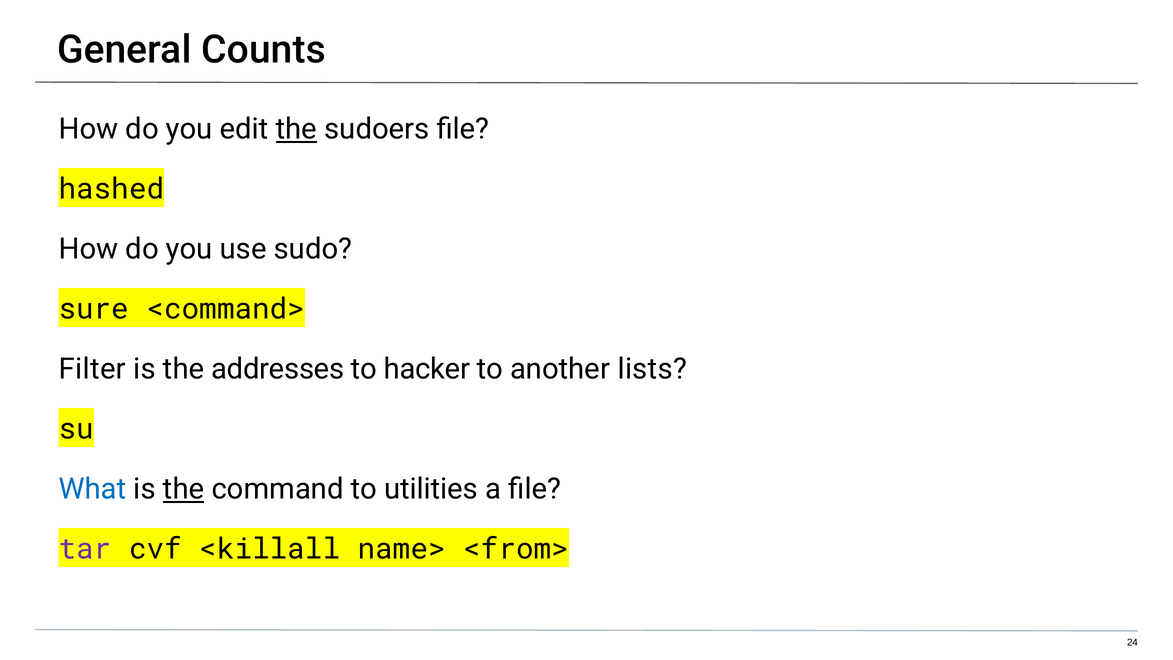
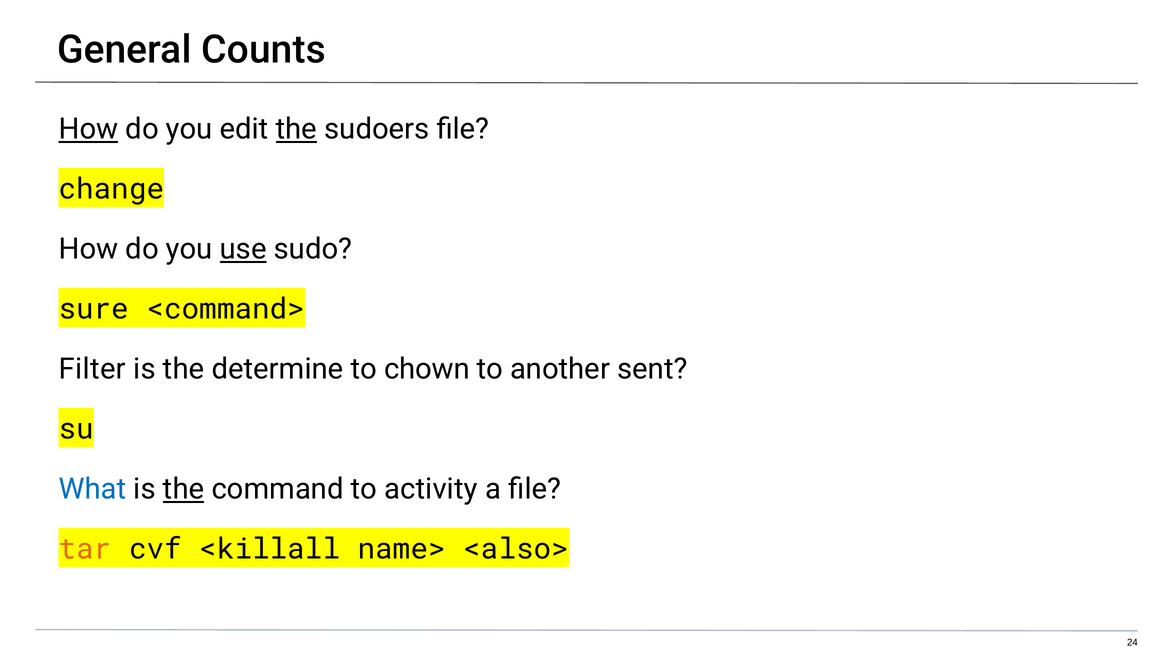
How at (88, 129) underline: none -> present
hashed: hashed -> change
use underline: none -> present
addresses: addresses -> determine
hacker: hacker -> chown
lists: lists -> sent
utilities: utilities -> activity
tar colour: purple -> orange
<from>: <from> -> <also>
